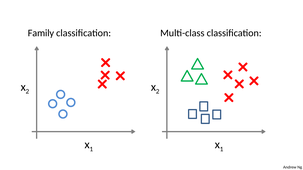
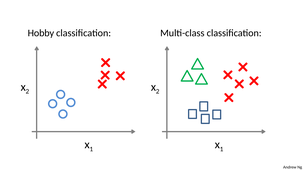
Family: Family -> Hobby
